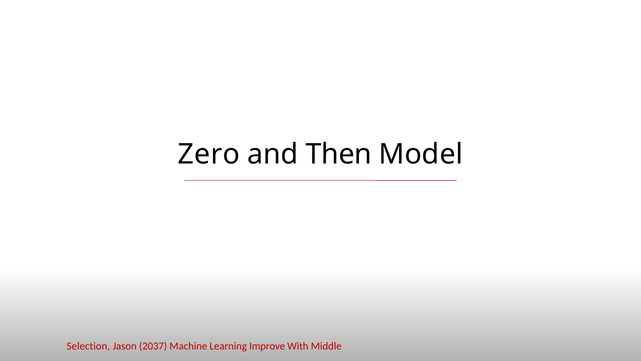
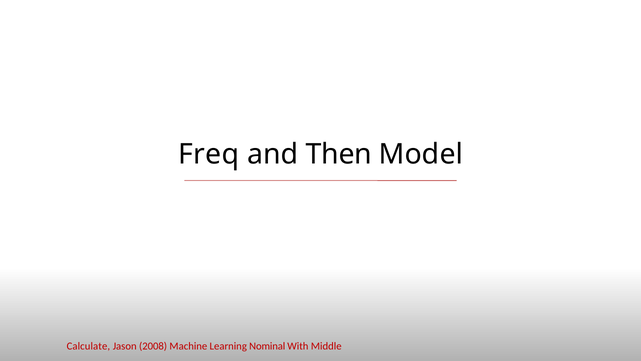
Zero: Zero -> Freq
Selection: Selection -> Calculate
2037: 2037 -> 2008
Improve: Improve -> Nominal
